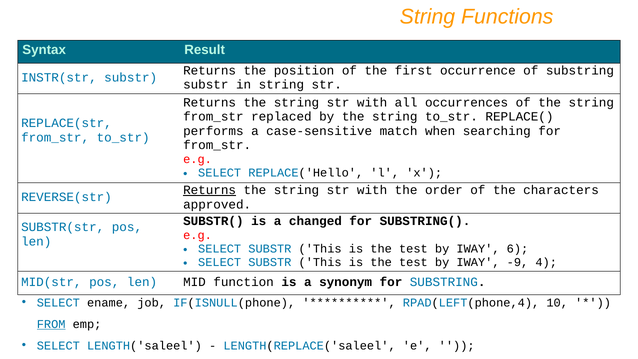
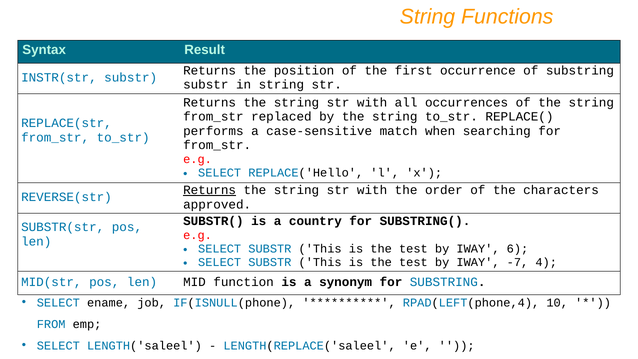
changed: changed -> country
-9: -9 -> -7
FROM underline: present -> none
